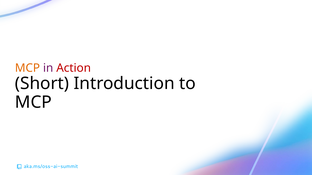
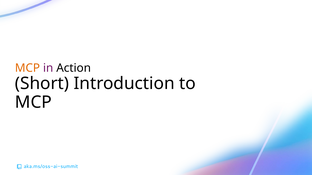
Action colour: red -> black
